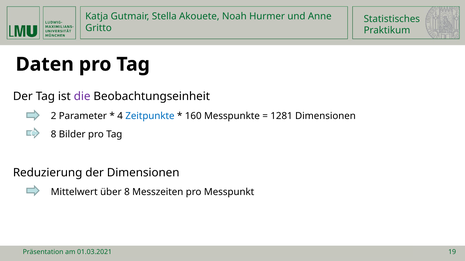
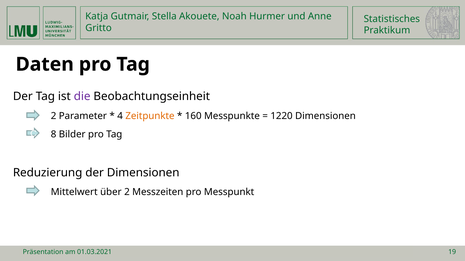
Zeitpunkte colour: blue -> orange
1281: 1281 -> 1220
über 8: 8 -> 2
